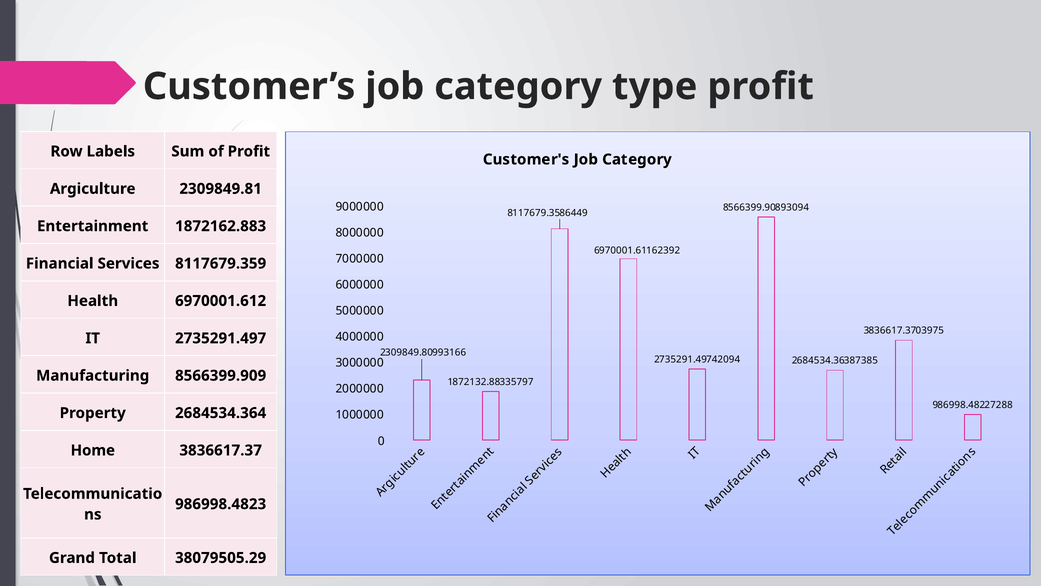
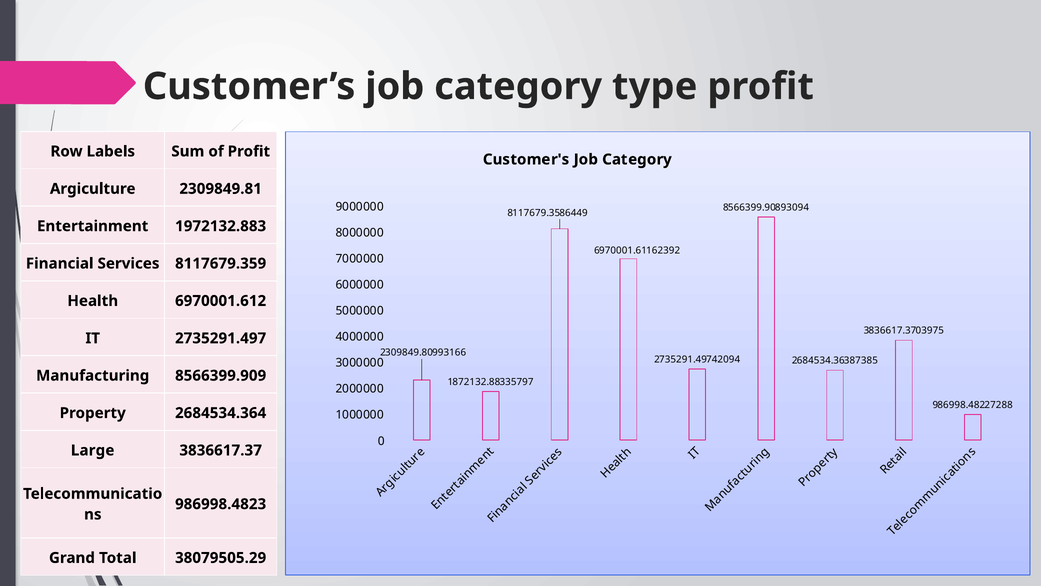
1872162.883: 1872162.883 -> 1972132.883
Home: Home -> Large
